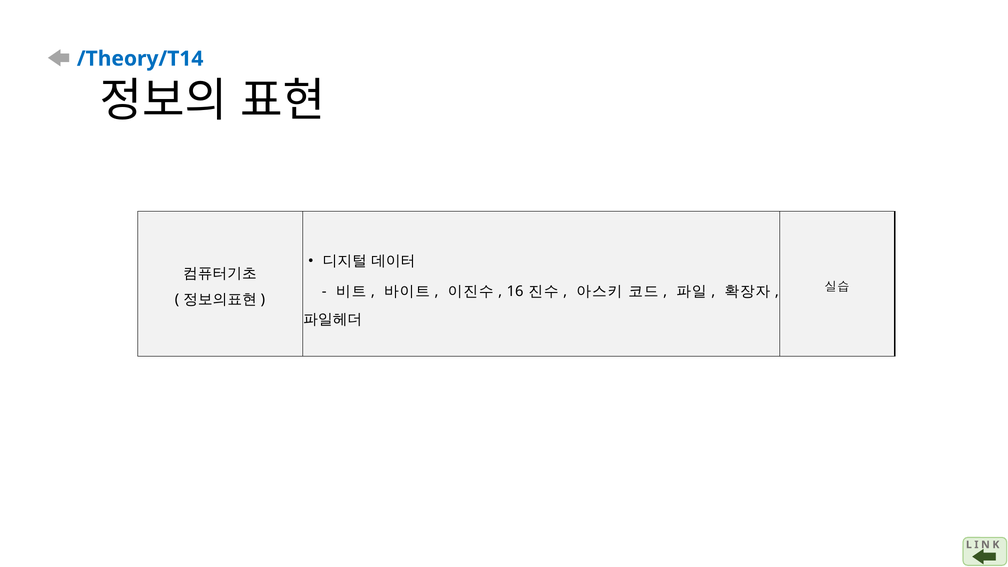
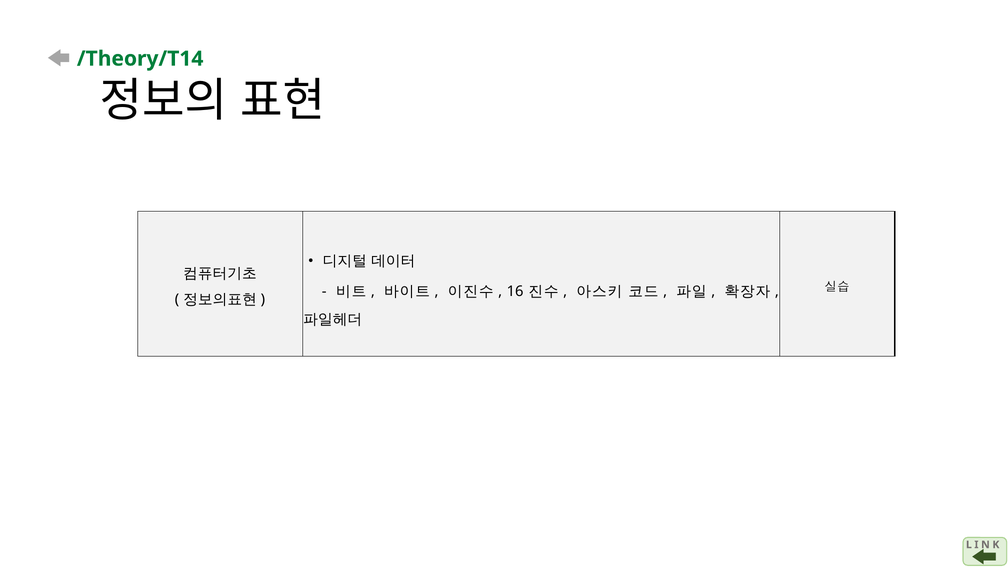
/Theory/T14 colour: blue -> green
